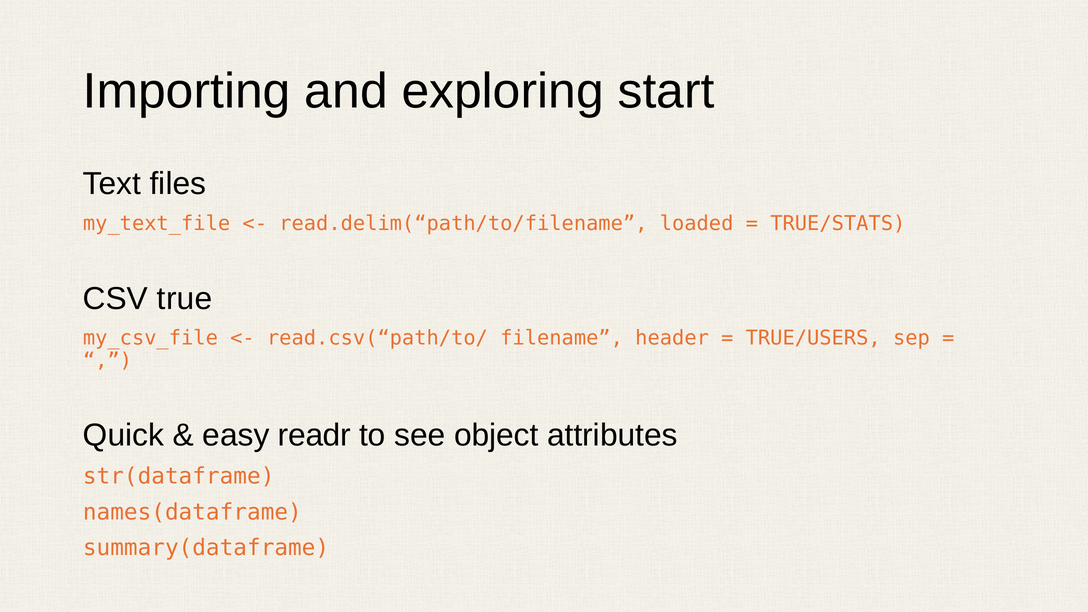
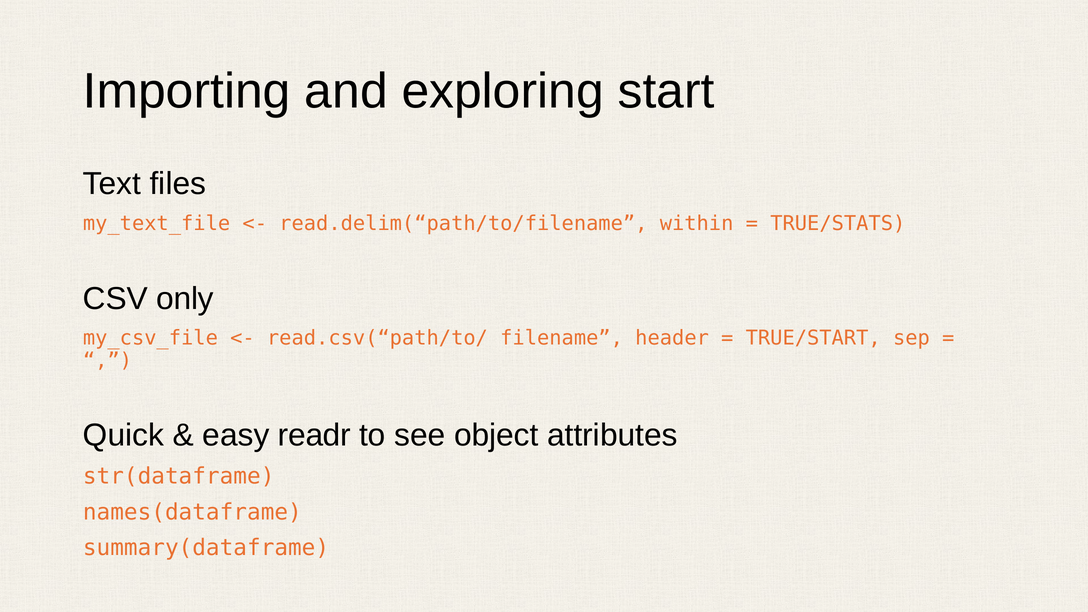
loaded: loaded -> within
true: true -> only
TRUE/USERS: TRUE/USERS -> TRUE/START
